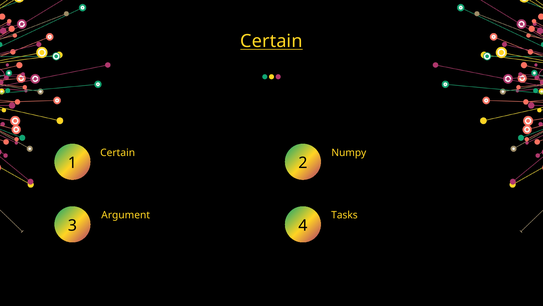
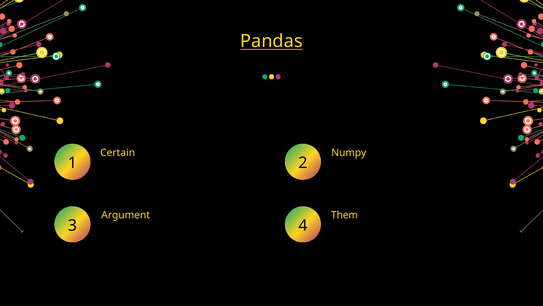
Certain at (271, 41): Certain -> Pandas
Tasks: Tasks -> Them
